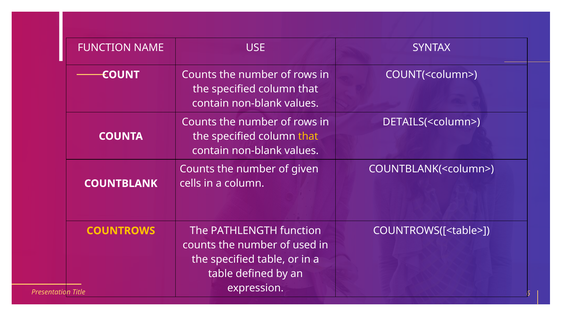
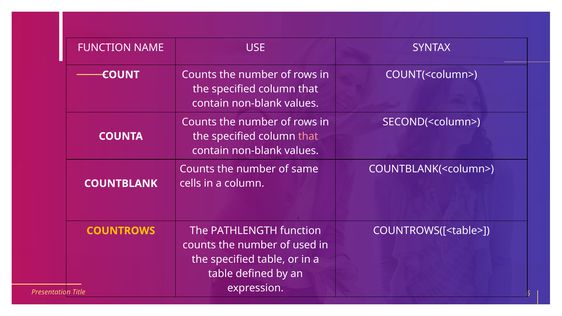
DETAILS(<column>: DETAILS(<column> -> SECOND(<column>
that at (308, 136) colour: yellow -> pink
given: given -> same
